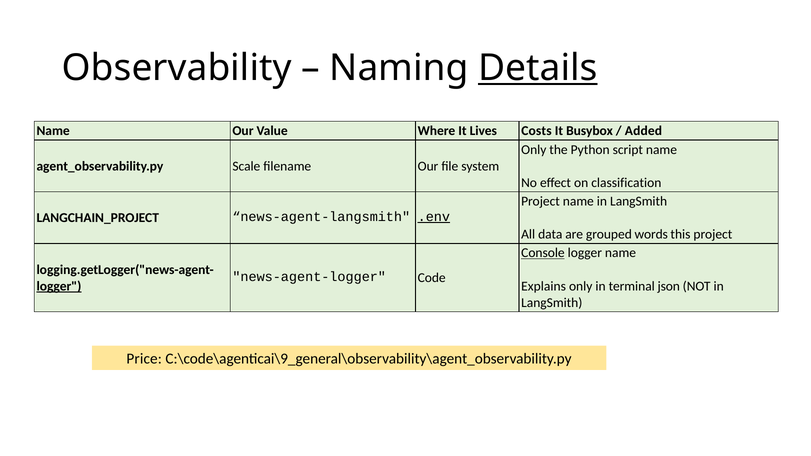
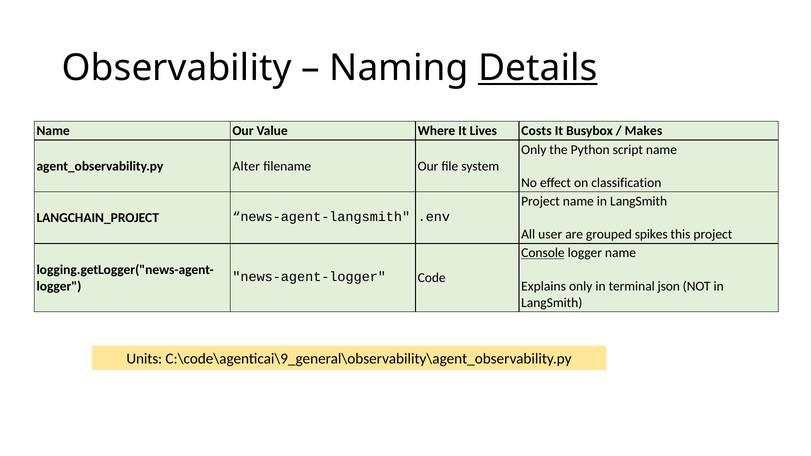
Added: Added -> Makes
Scale: Scale -> Alter
.env underline: present -> none
data: data -> user
words: words -> spikes
logger at (59, 286) underline: present -> none
Price: Price -> Units
